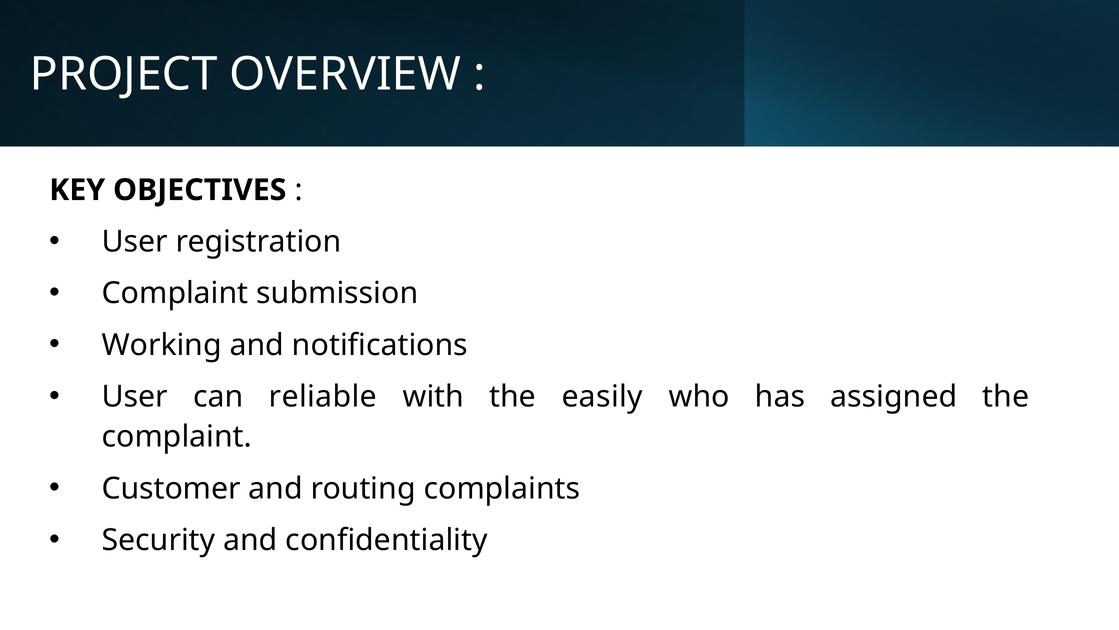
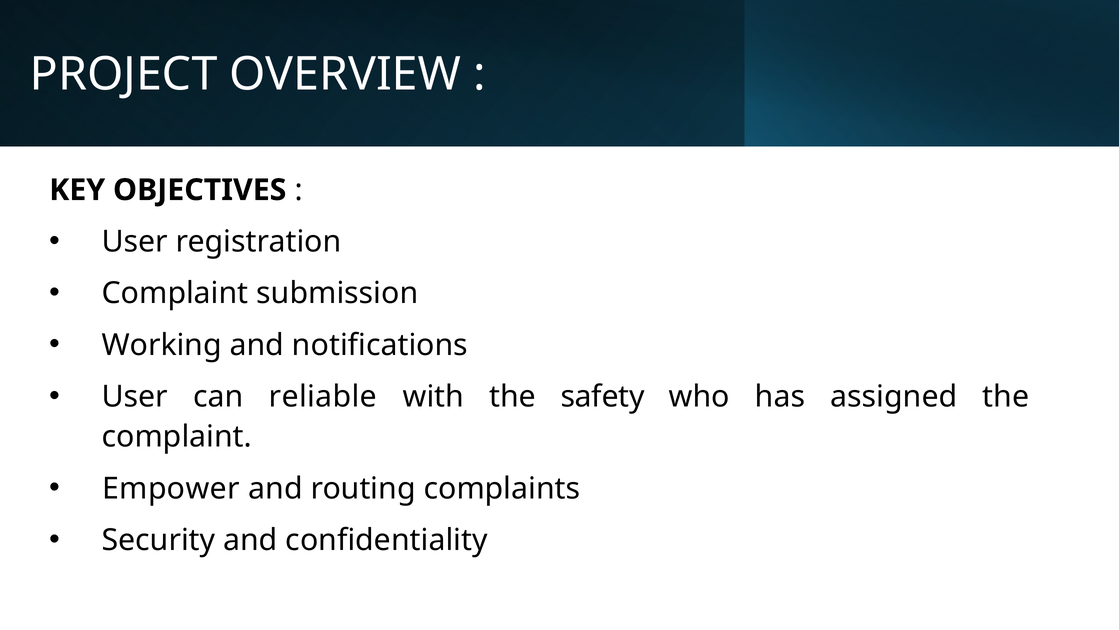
easily: easily -> safety
Customer: Customer -> Empower
